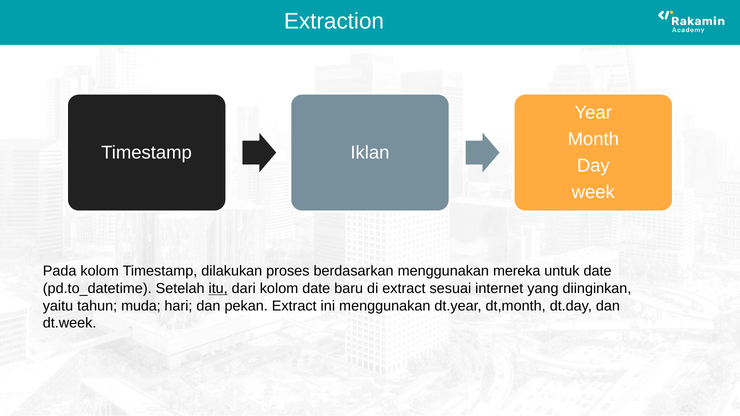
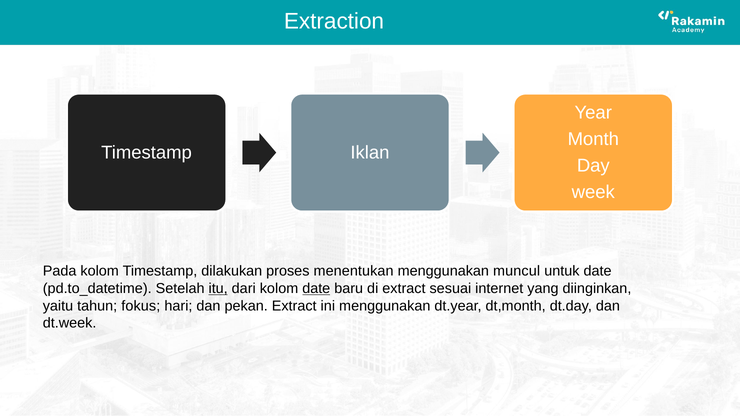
berdasarkan: berdasarkan -> menentukan
mereka: mereka -> muncul
date at (316, 289) underline: none -> present
muda: muda -> fokus
